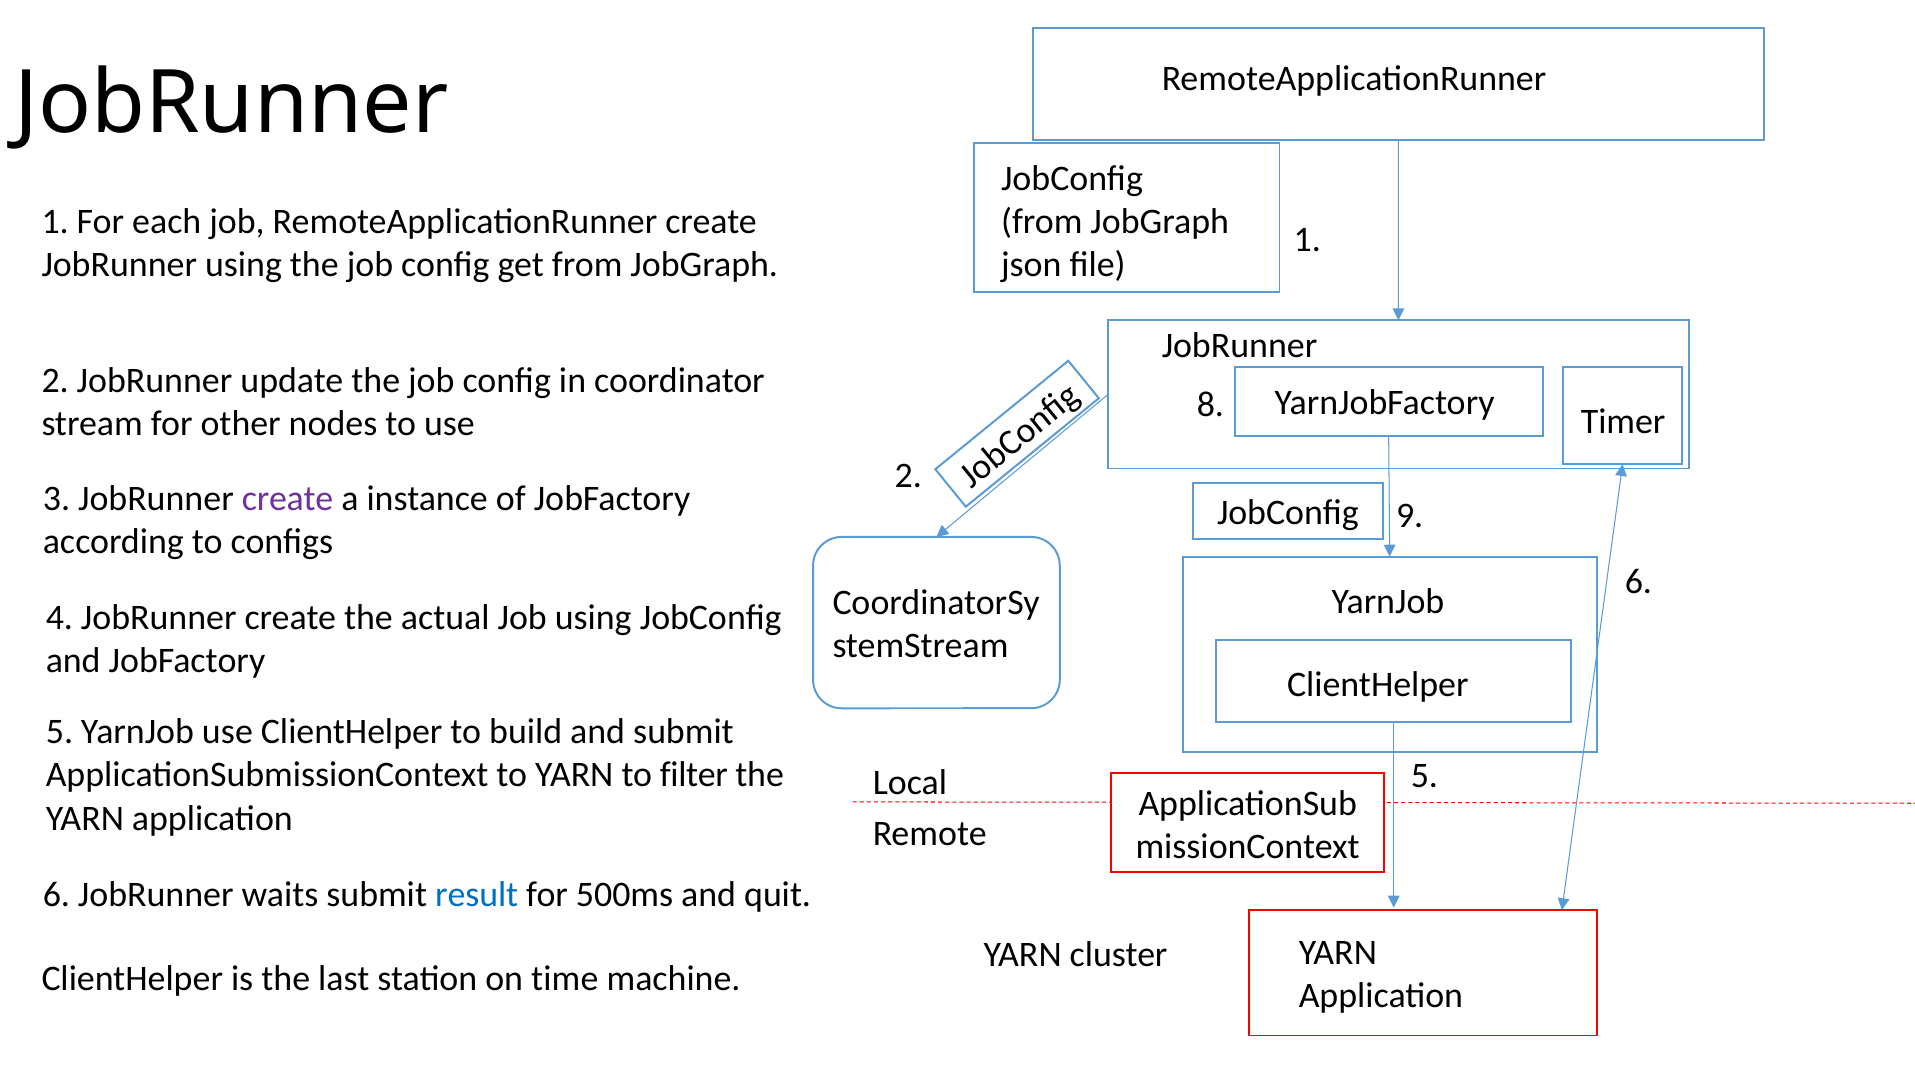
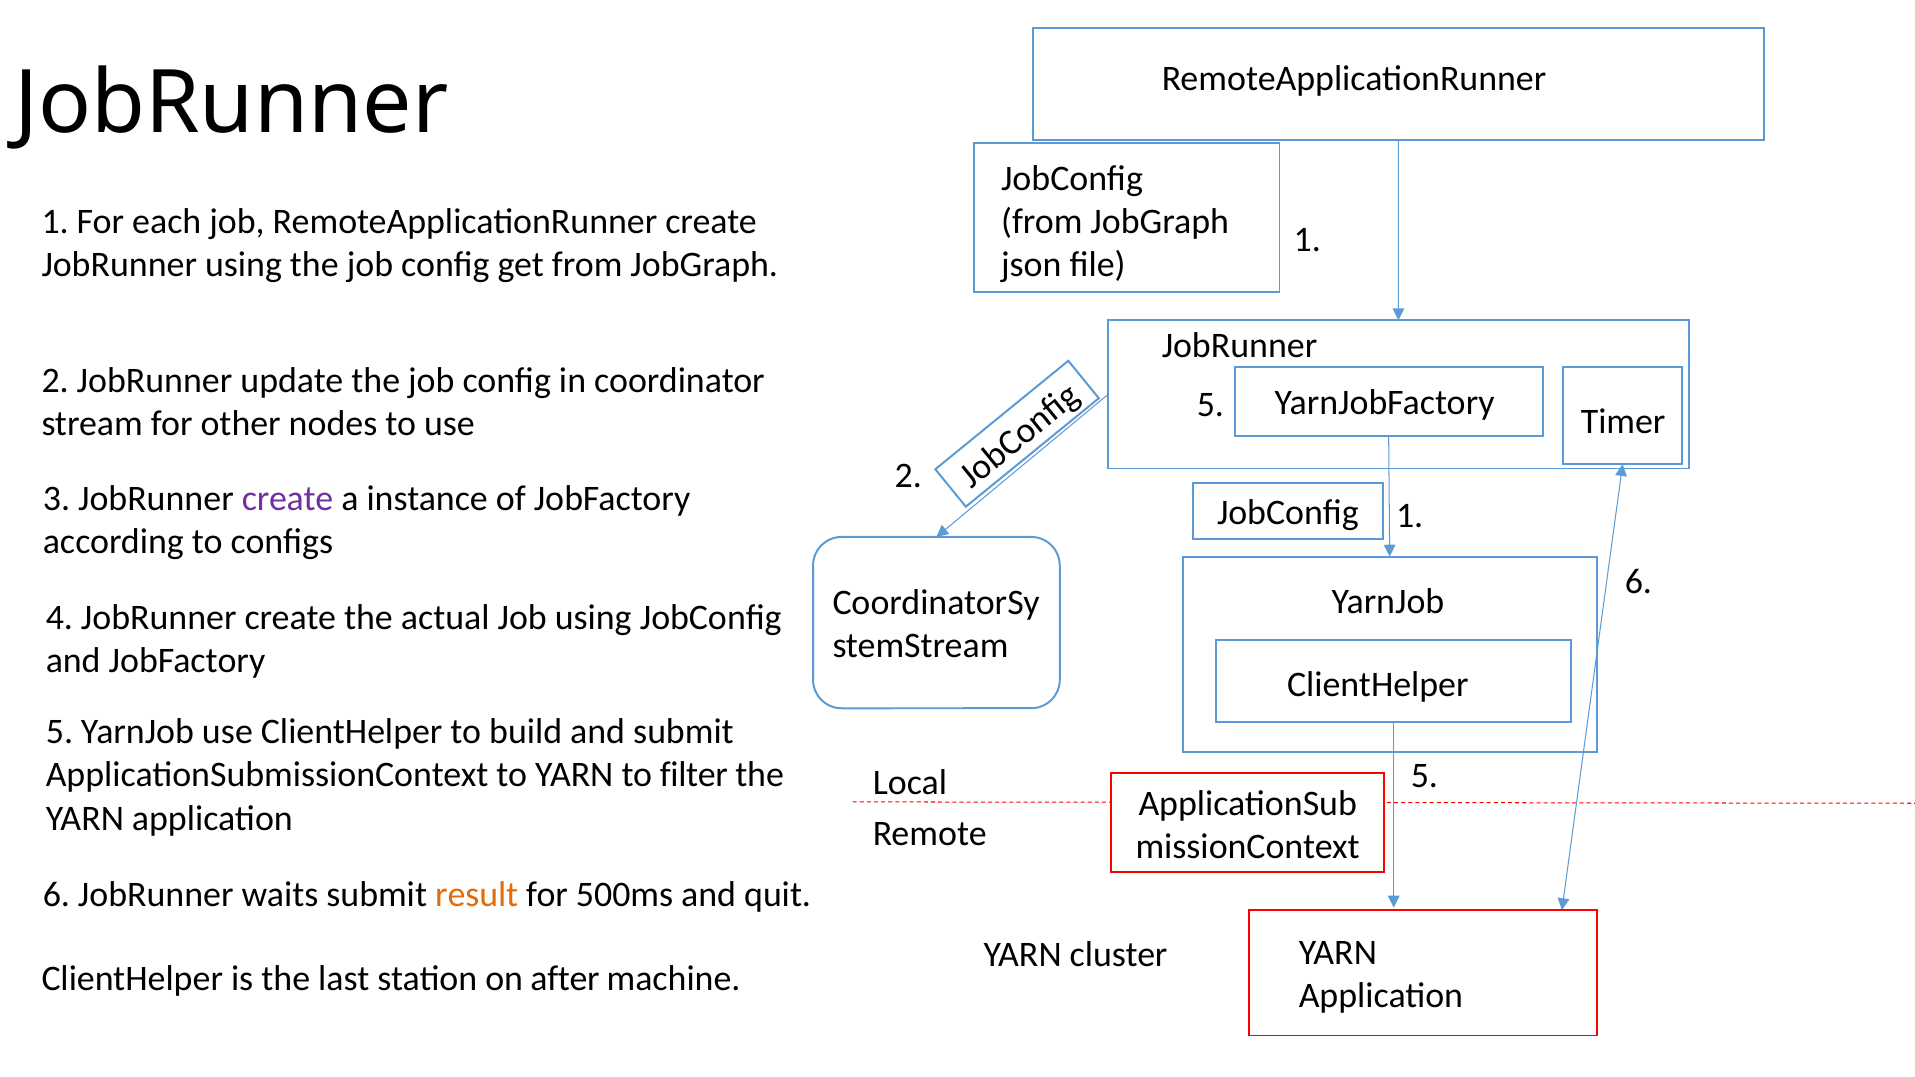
8 at (1210, 405): 8 -> 5
JobConfig 9: 9 -> 1
result colour: blue -> orange
time: time -> after
